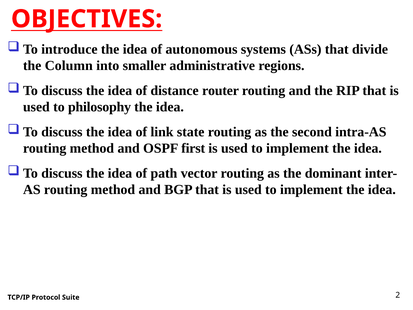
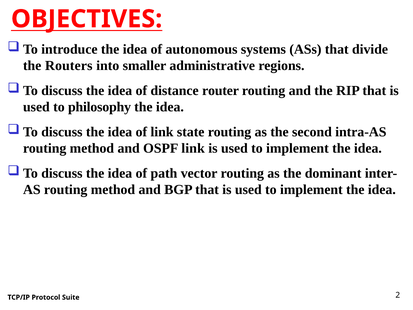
Column: Column -> Routers
OSPF first: first -> link
